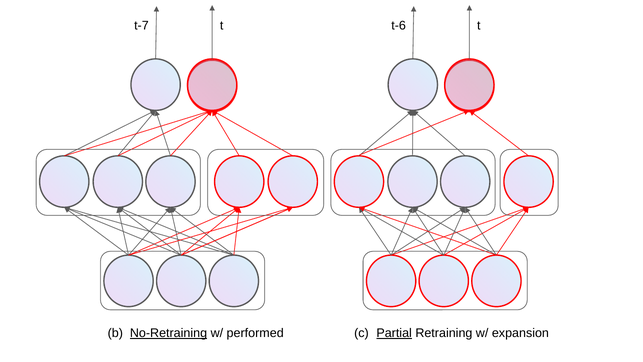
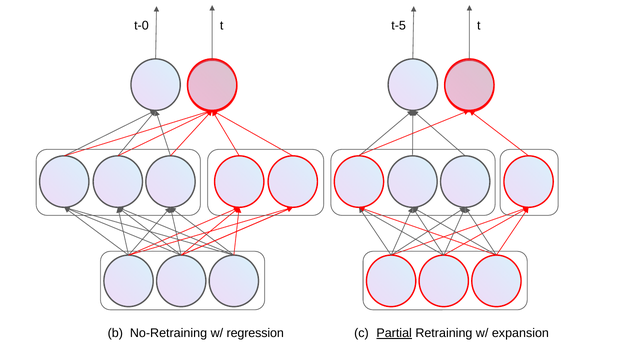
t-7: t-7 -> t-0
t-6: t-6 -> t-5
No-Retraining underline: present -> none
performed: performed -> regression
